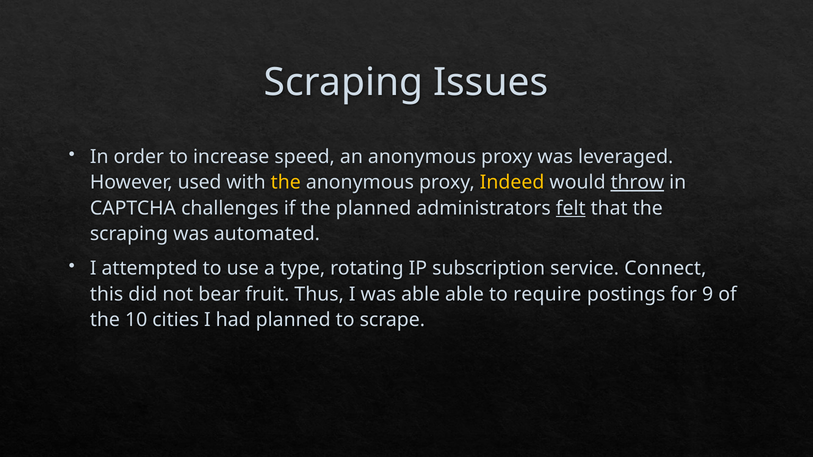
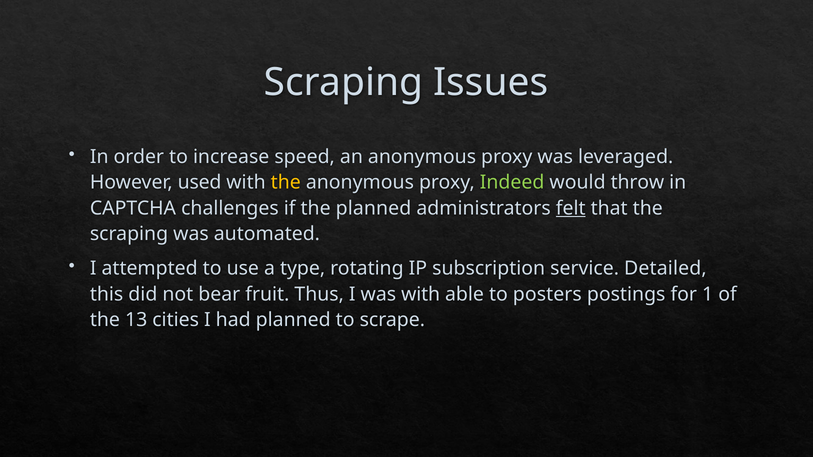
Indeed colour: yellow -> light green
throw underline: present -> none
Connect: Connect -> Detailed
was able: able -> with
require: require -> posters
9: 9 -> 1
10: 10 -> 13
